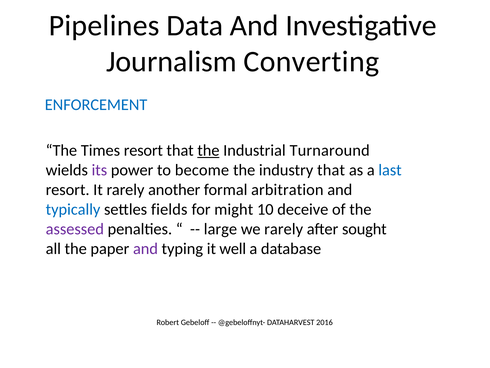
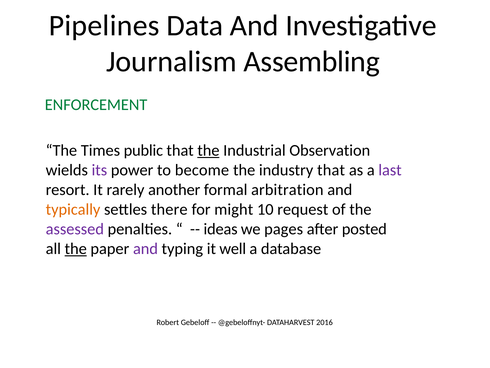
Converting: Converting -> Assembling
ENFORCEMENT colour: blue -> green
Times resort: resort -> public
Turnaround: Turnaround -> Observation
last colour: blue -> purple
typically colour: blue -> orange
fields: fields -> there
deceive: deceive -> request
large: large -> ideas
we rarely: rarely -> pages
sought: sought -> posted
the at (76, 248) underline: none -> present
